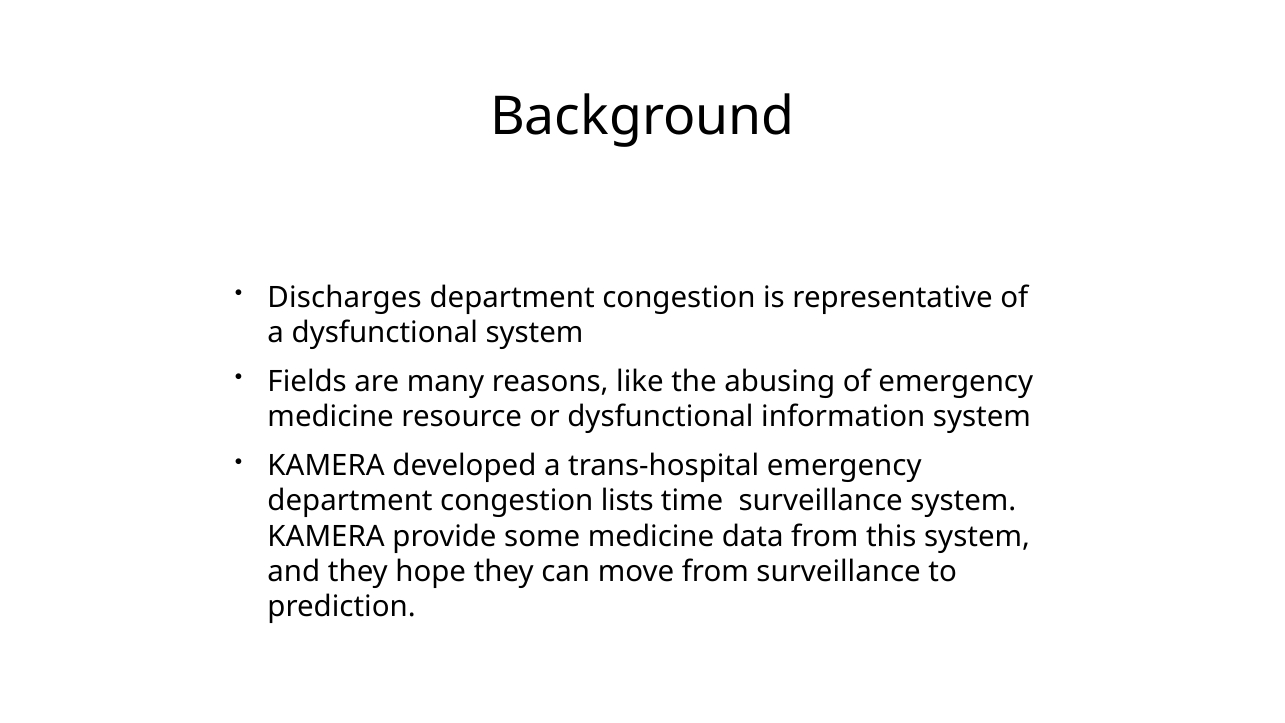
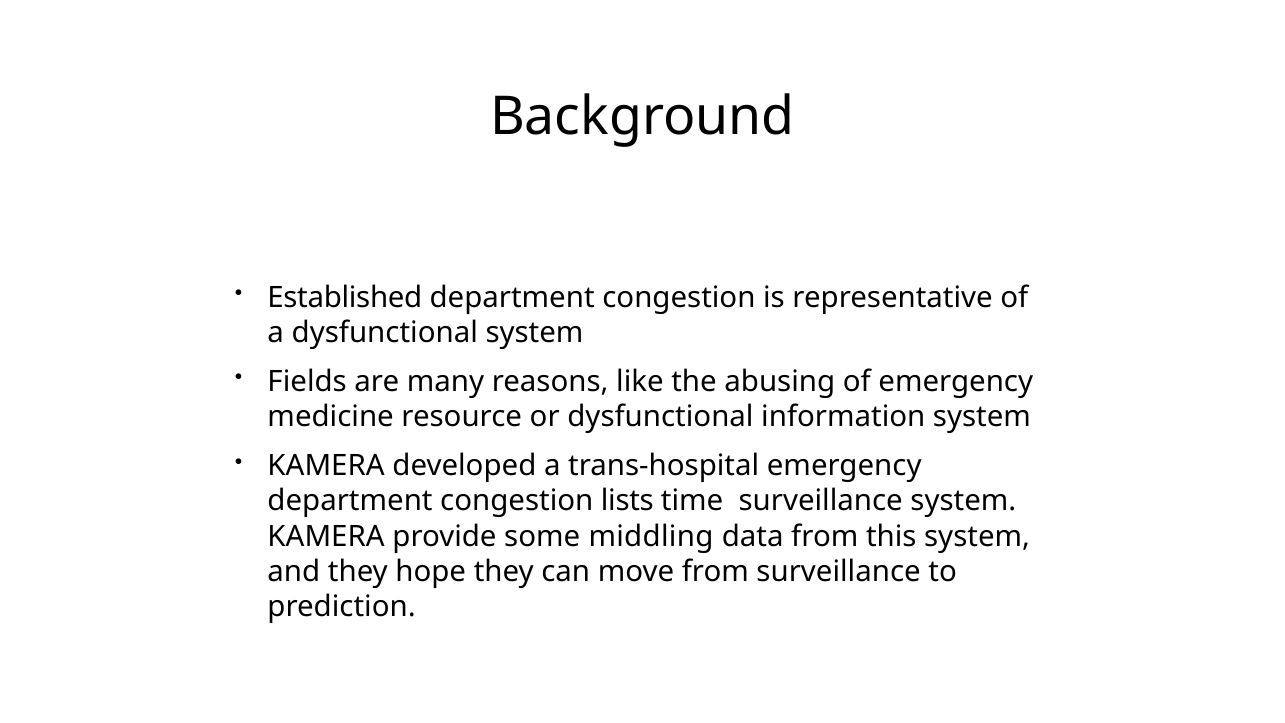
Discharges: Discharges -> Established
some medicine: medicine -> middling
